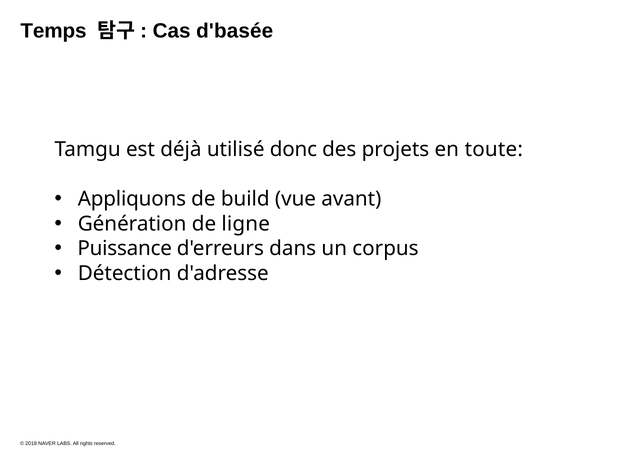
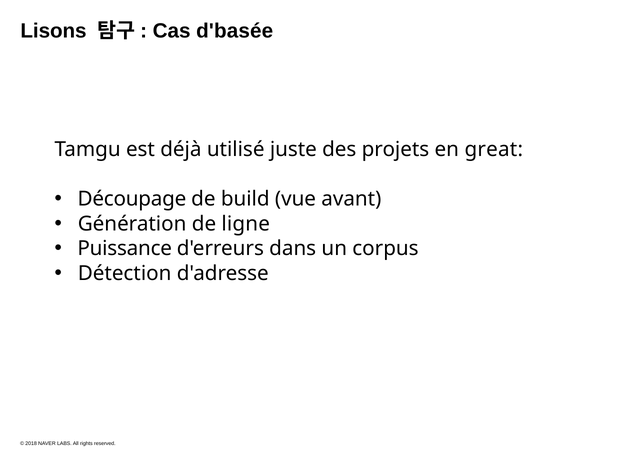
Temps: Temps -> Lisons
donc: donc -> juste
toute: toute -> great
Appliquons: Appliquons -> Découpage
